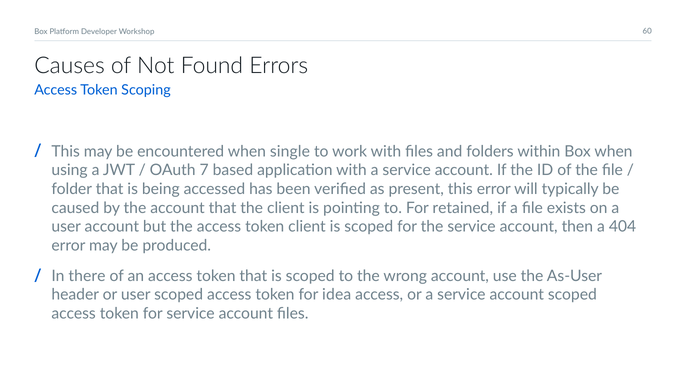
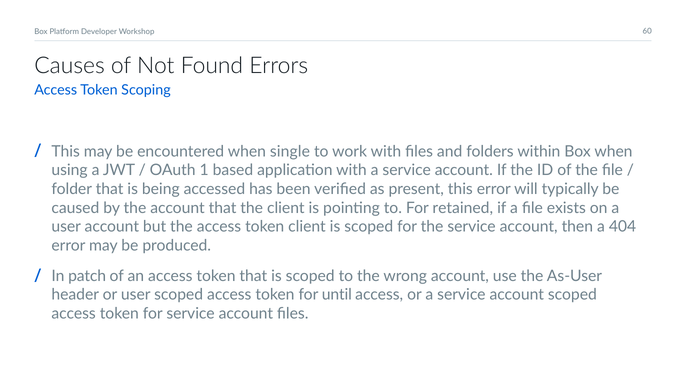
7: 7 -> 1
there: there -> patch
idea: idea -> until
